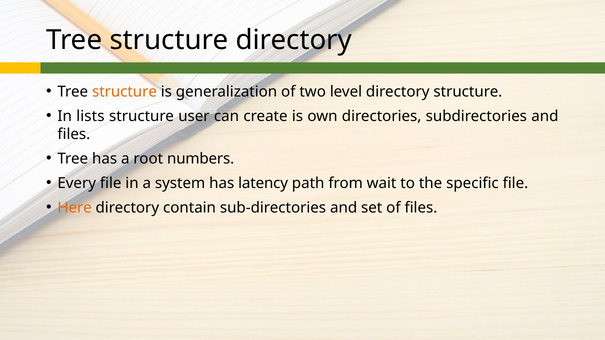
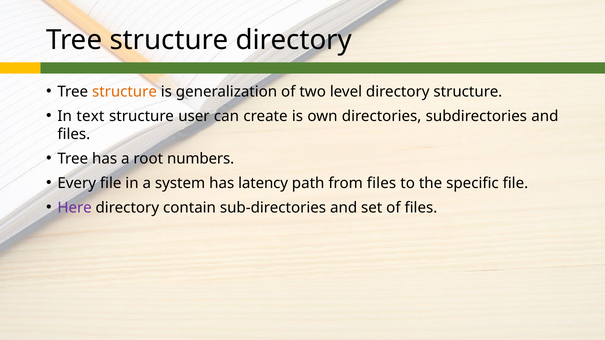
lists: lists -> text
from wait: wait -> files
Here colour: orange -> purple
